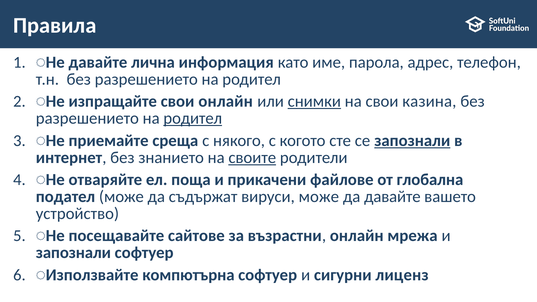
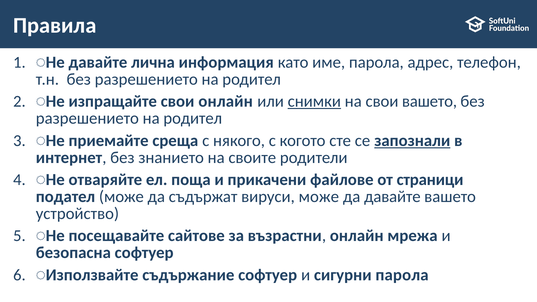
свои казина: казина -> вашето
родител at (193, 118) underline: present -> none
своите underline: present -> none
глобална: глобална -> страници
запознали at (73, 253): запознали -> безопасна
компютърна: компютърна -> съдържание
сигурни лиценз: лиценз -> парола
